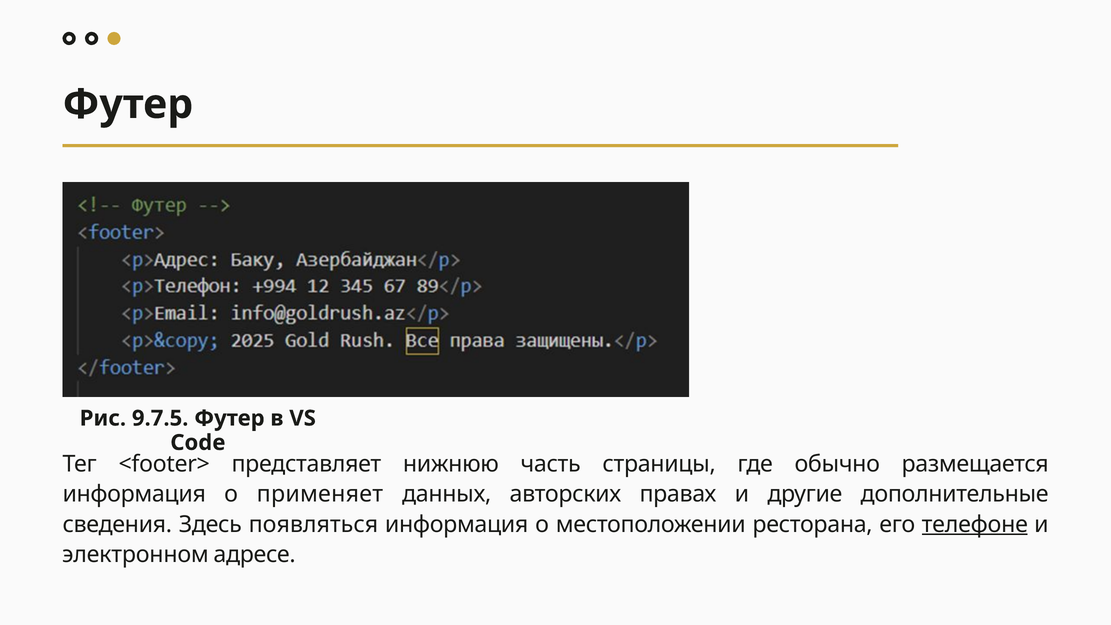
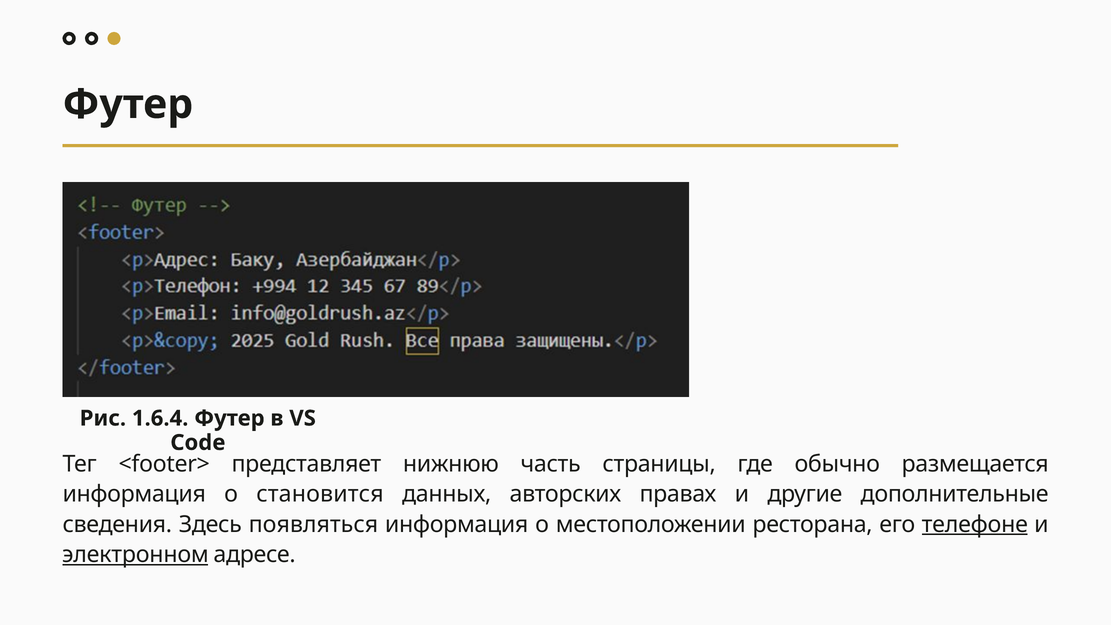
9.7.5: 9.7.5 -> 1.6.4
применяет: применяет -> становится
электронном underline: none -> present
